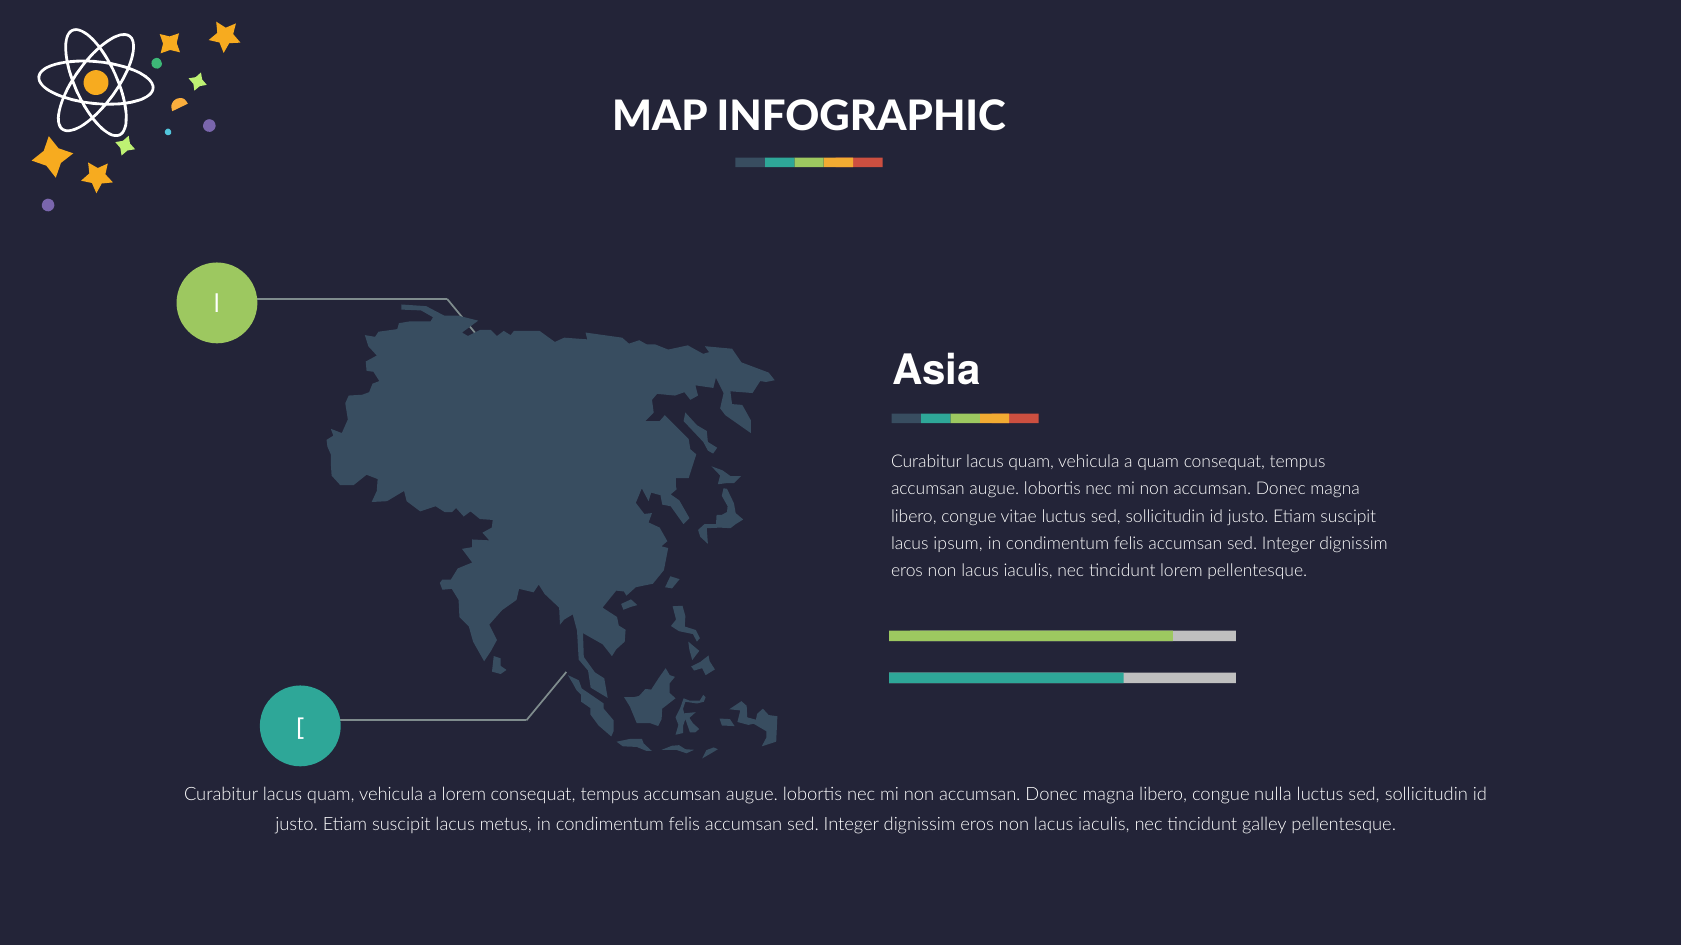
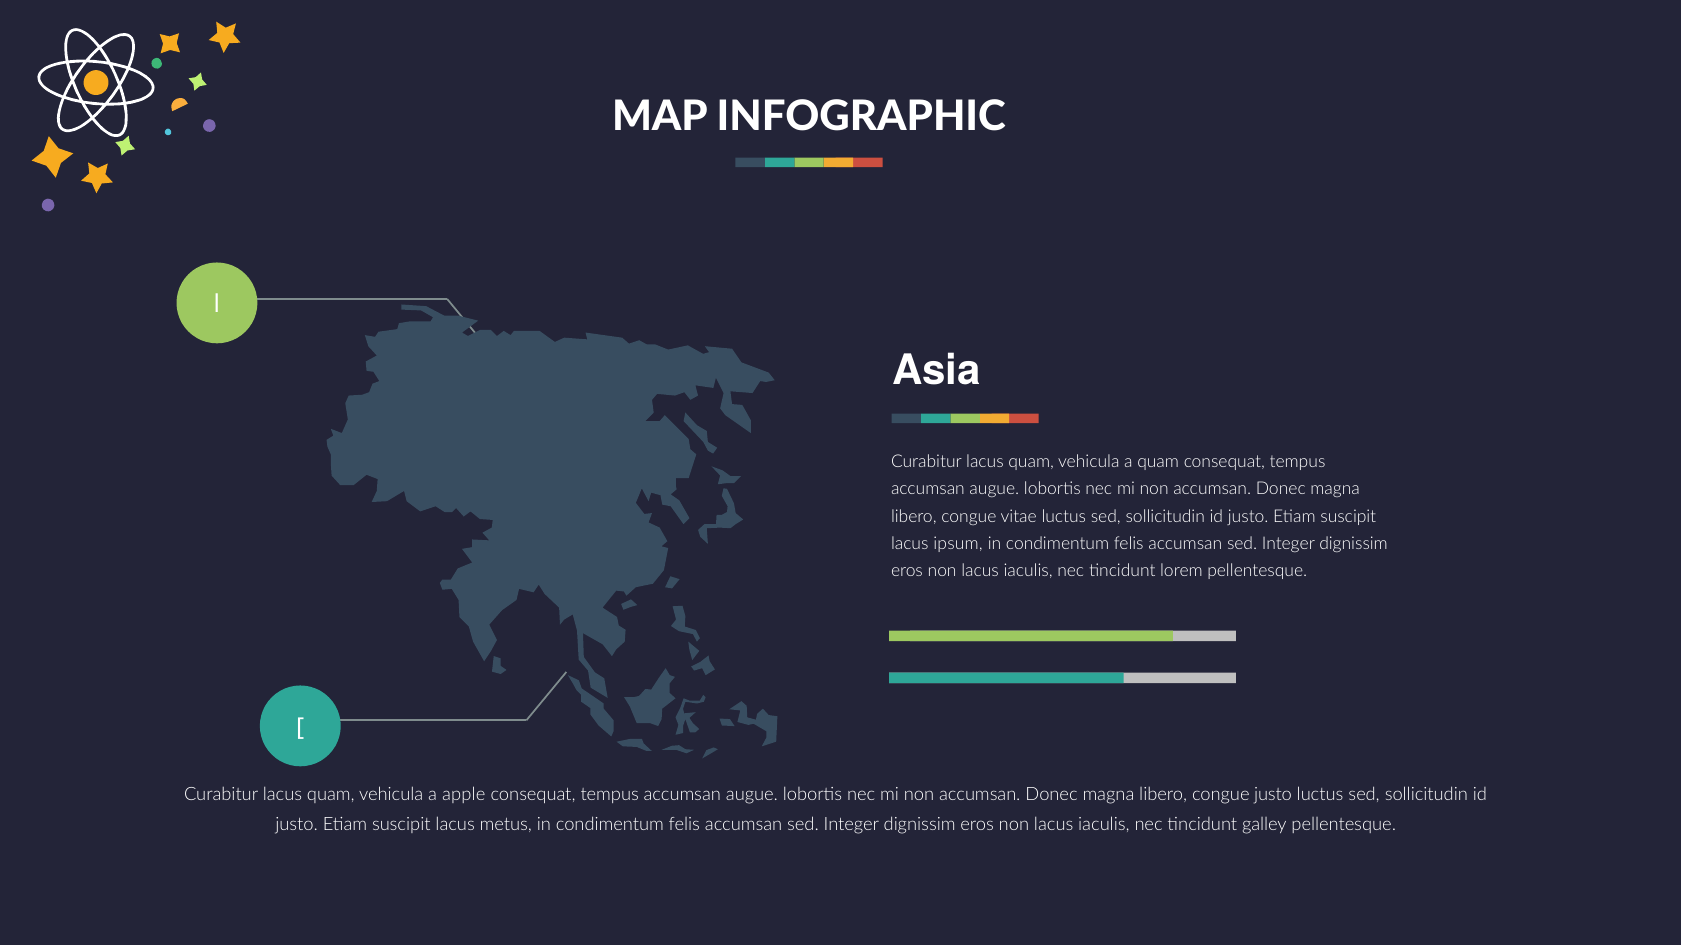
a lorem: lorem -> apple
congue nulla: nulla -> justo
